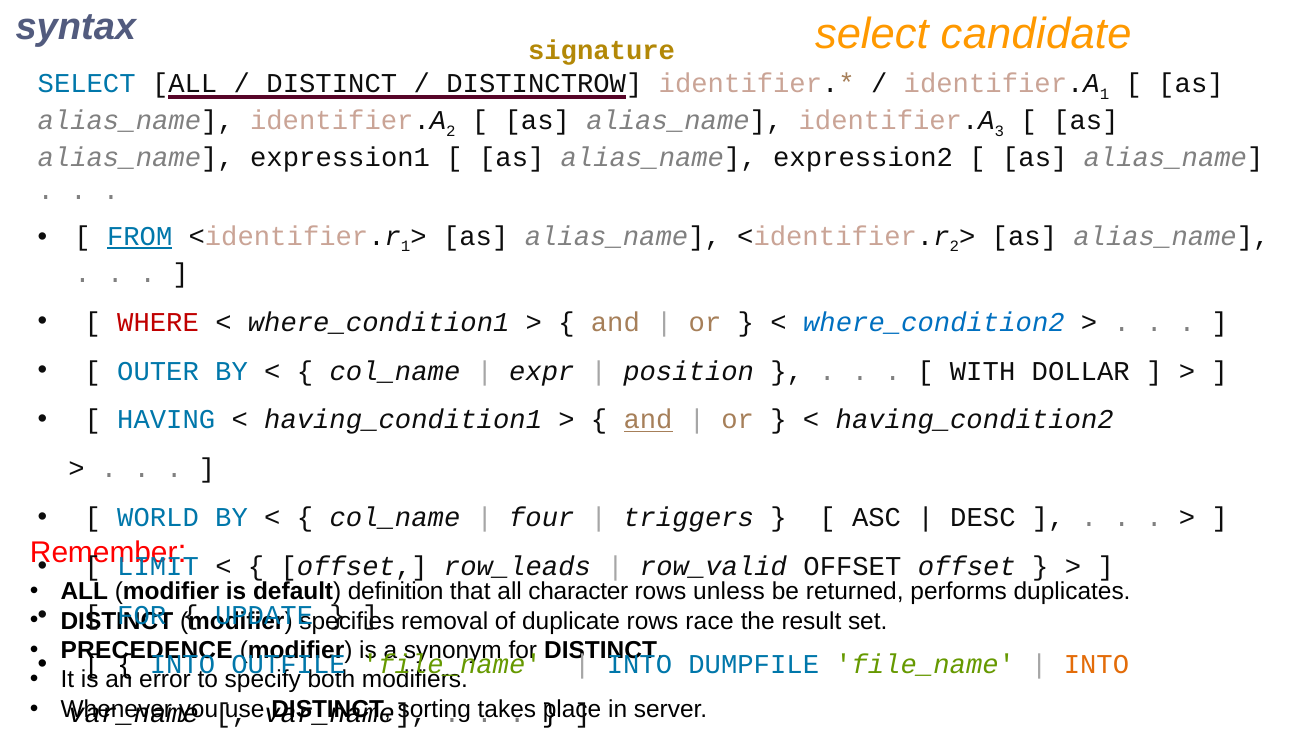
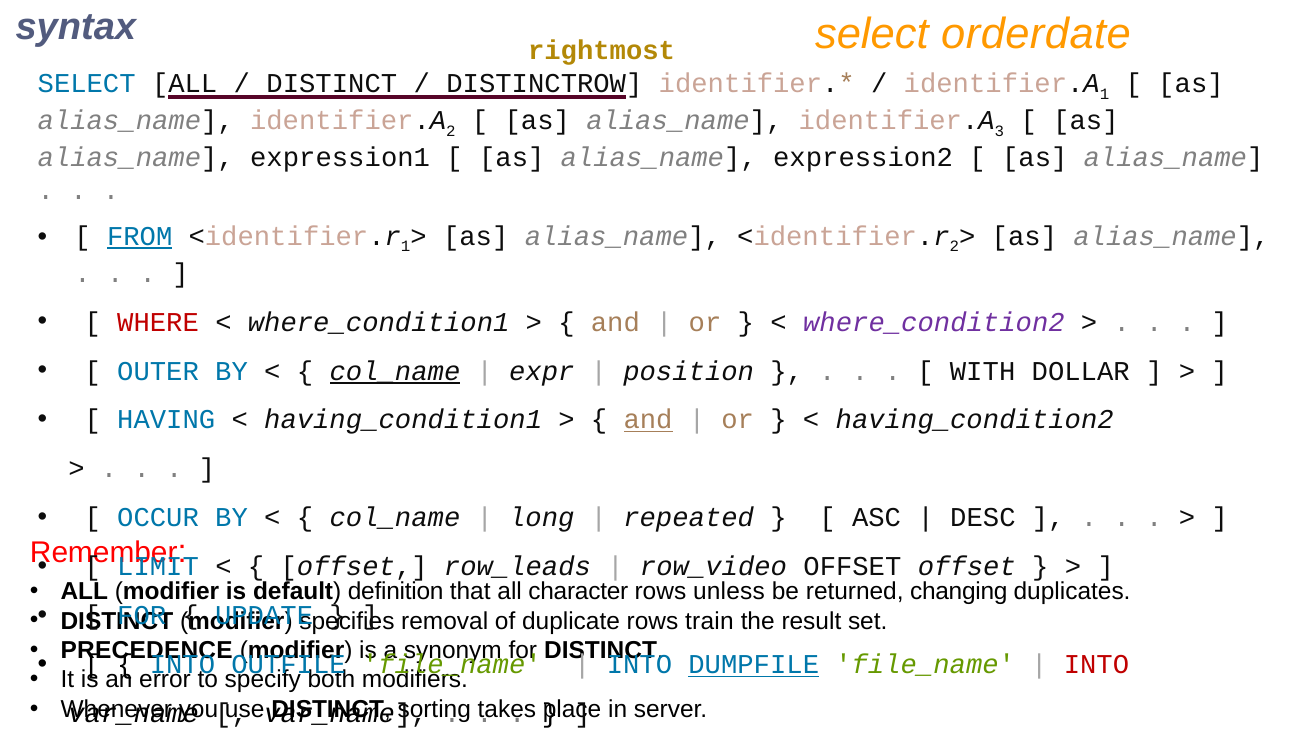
candidate: candidate -> orderdate
signature: signature -> rightmost
where_condition2 colour: blue -> purple
col_name at (395, 371) underline: none -> present
WORLD: WORLD -> OCCUR
four: four -> long
triggers: triggers -> repeated
row_valid: row_valid -> row_video
performs: performs -> changing
race: race -> train
DUMPFILE underline: none -> present
INTO at (1096, 665) colour: orange -> red
